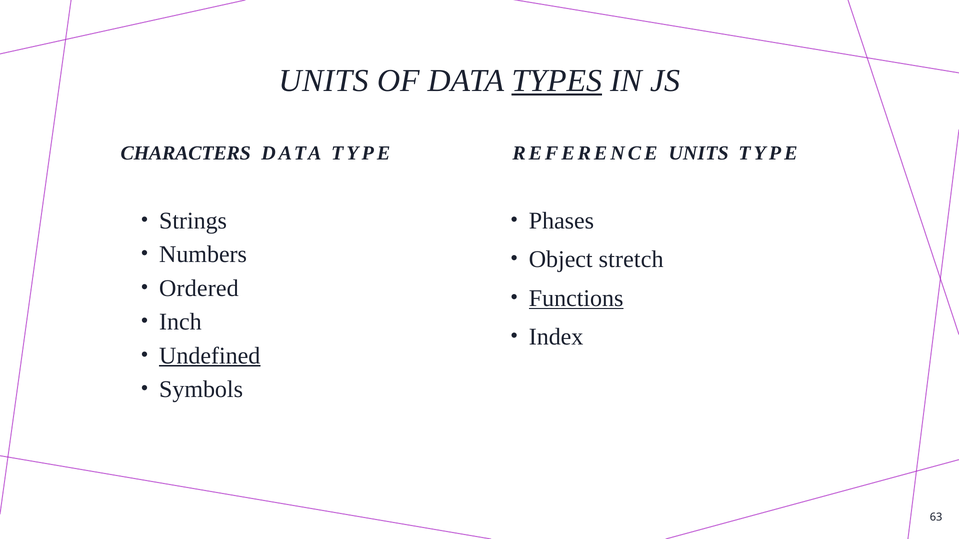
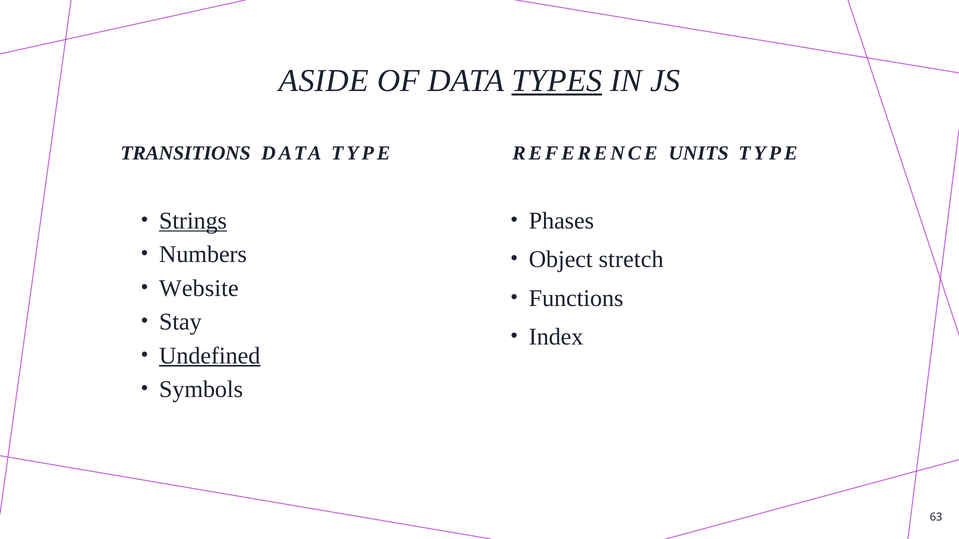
UNITS at (324, 81): UNITS -> ASIDE
CHARACTERS: CHARACTERS -> TRANSITIONS
Strings underline: none -> present
Ordered: Ordered -> Website
Functions underline: present -> none
Inch: Inch -> Stay
